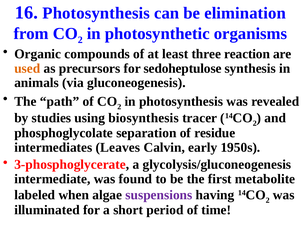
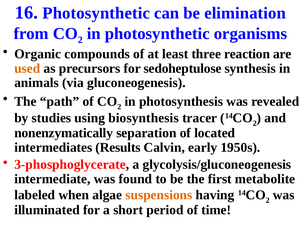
16 Photosynthesis: Photosynthesis -> Photosynthetic
phosphoglycolate: phosphoglycolate -> nonenzymatically
residue: residue -> located
Leaves: Leaves -> Results
suspensions colour: purple -> orange
